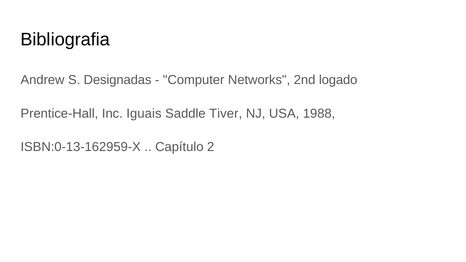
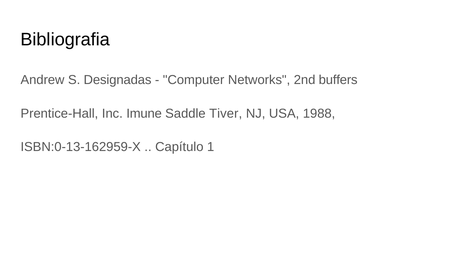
logado: logado -> buffers
Iguais: Iguais -> Imune
2: 2 -> 1
